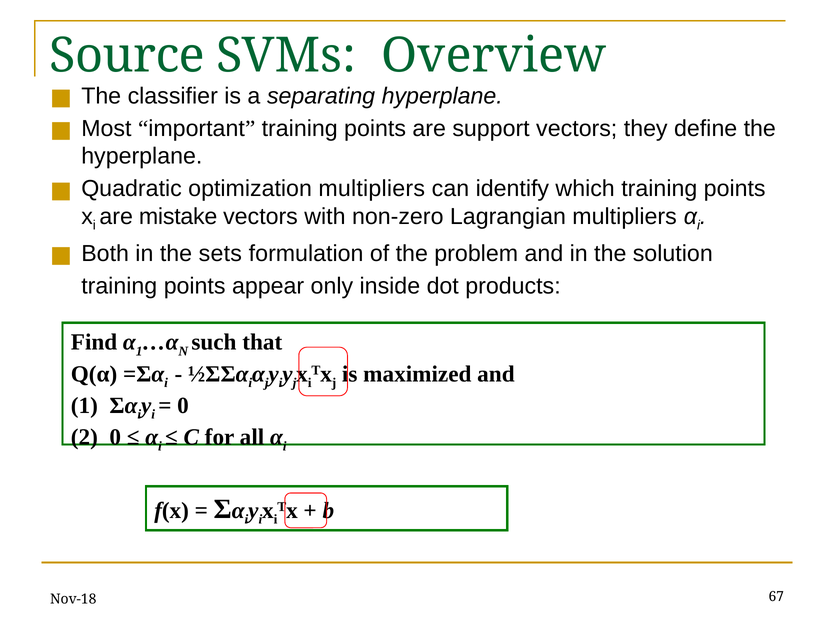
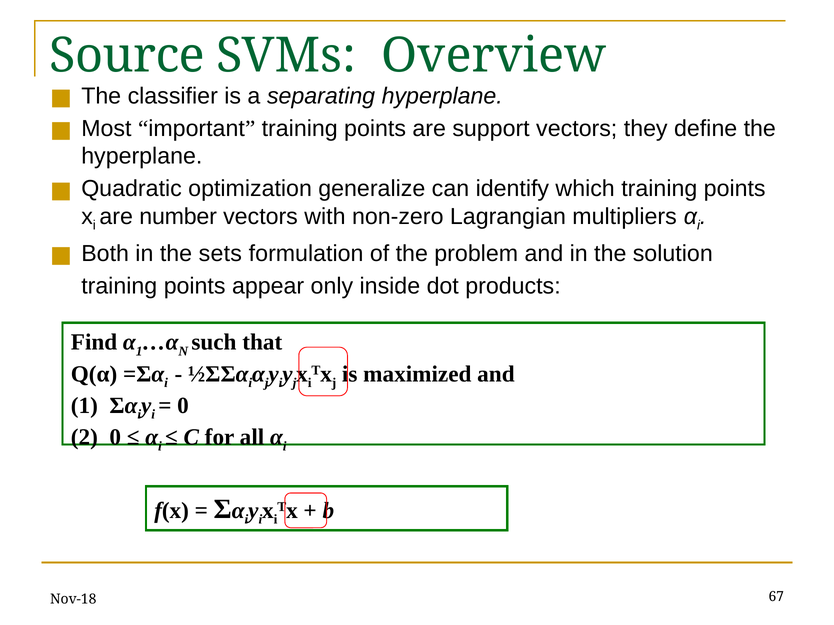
optimization multipliers: multipliers -> generalize
mistake: mistake -> number
